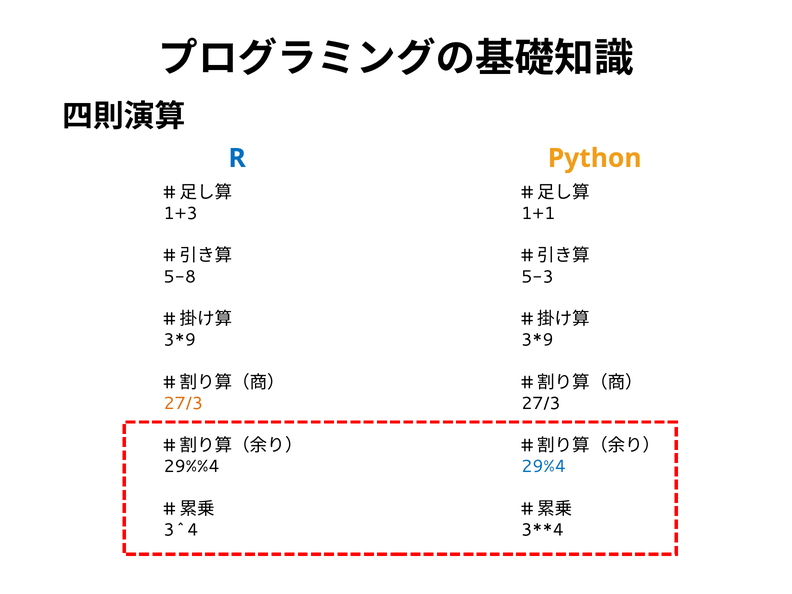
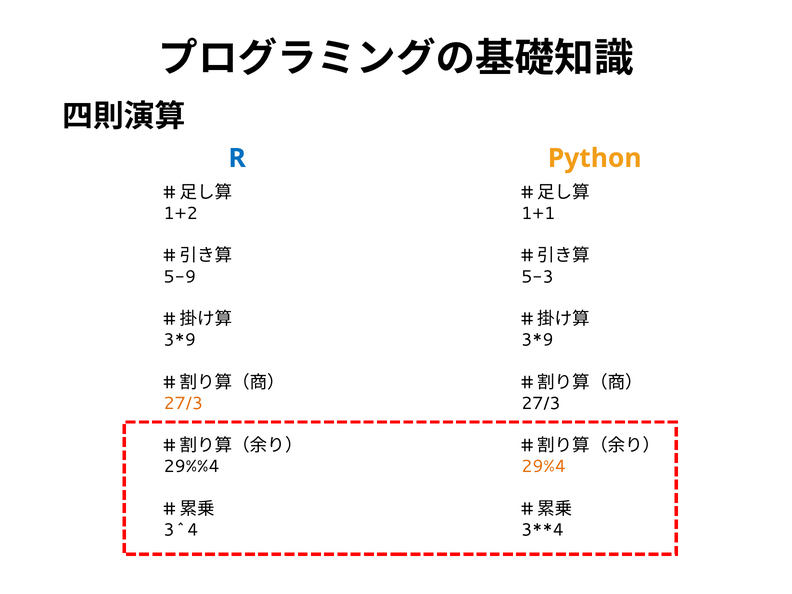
1+3: 1+3 -> 1+2
5-8: 5-8 -> 5-9
29%4 colour: blue -> orange
